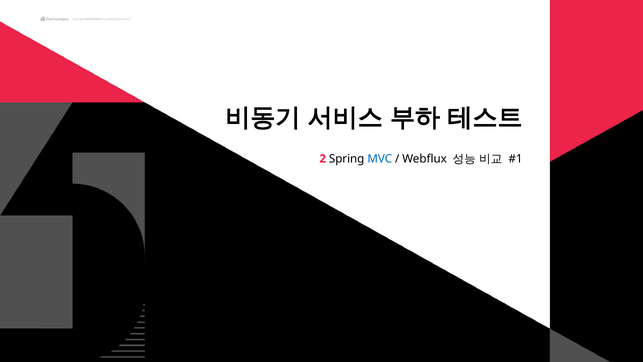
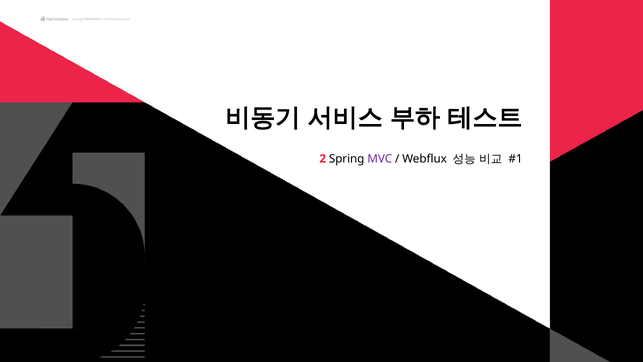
MVC colour: blue -> purple
